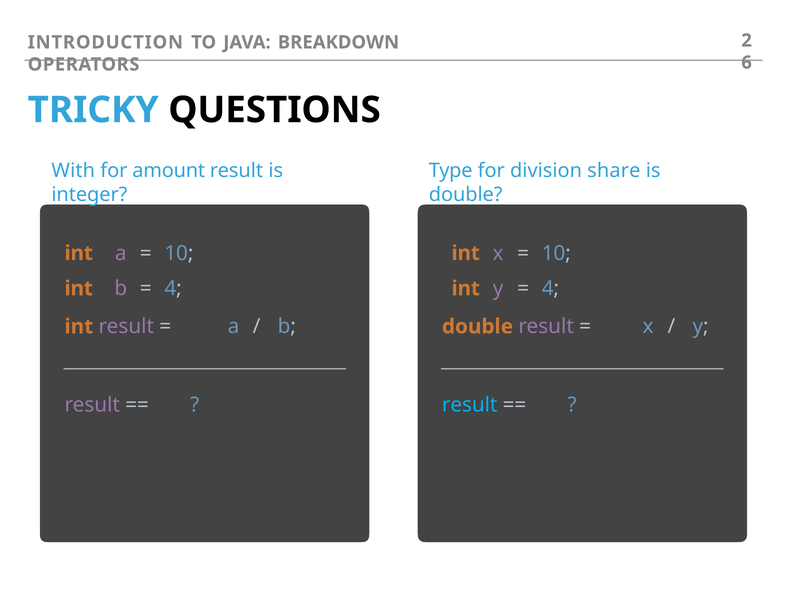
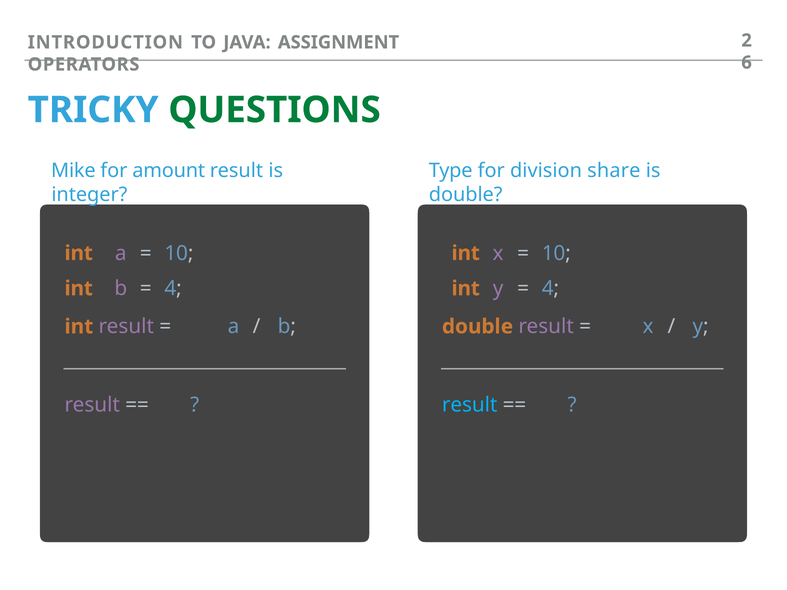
BREAKDOWN: BREAKDOWN -> ASSIGNMENT
QUESTIONS colour: black -> green
With: With -> Mike
